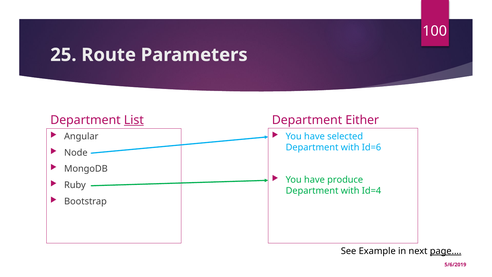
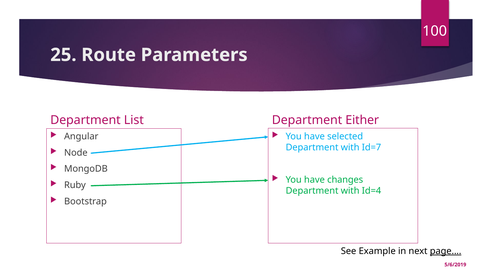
List underline: present -> none
Id=6: Id=6 -> Id=7
produce: produce -> changes
